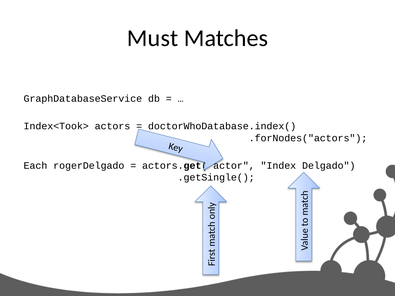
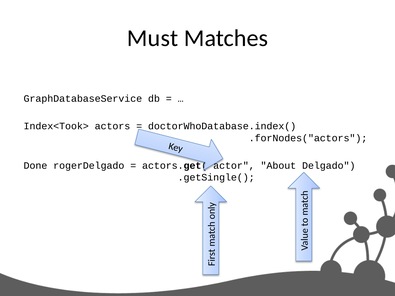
Each: Each -> Done
Index: Index -> About
